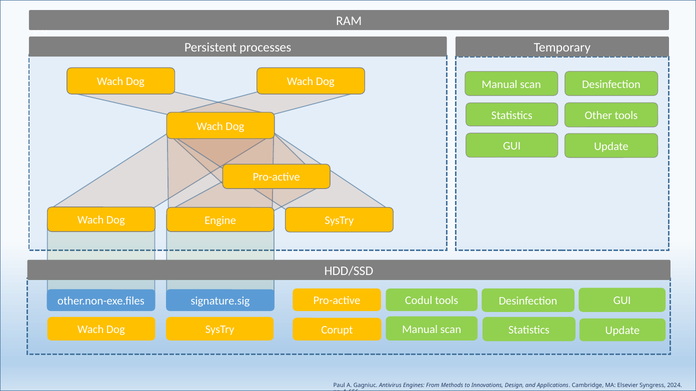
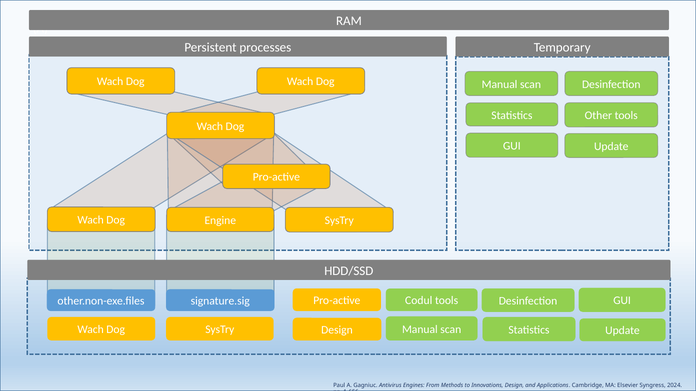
Corupt at (337, 330): Corupt -> Design
